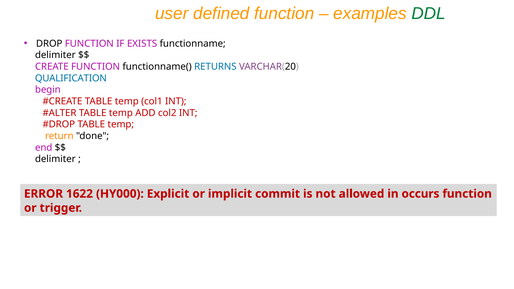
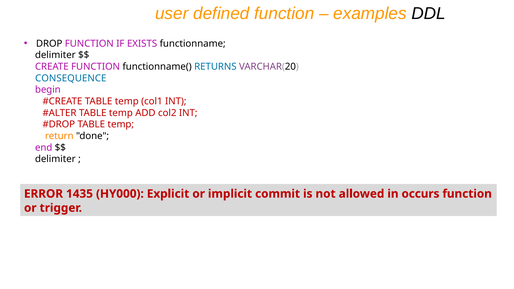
DDL colour: green -> black
QUALIFICATION: QUALIFICATION -> CONSEQUENCE
1622: 1622 -> 1435
